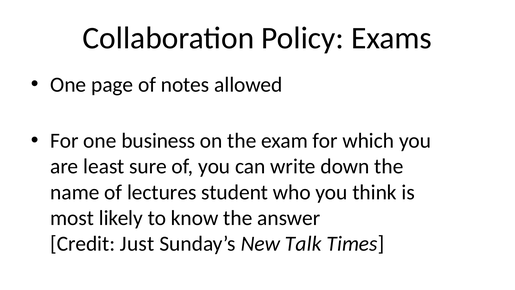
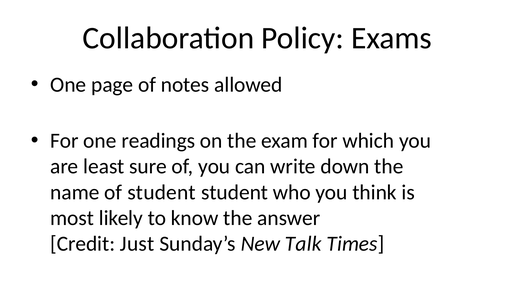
business: business -> readings
of lectures: lectures -> student
